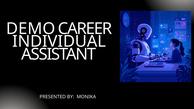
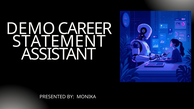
INDIVIDUAL: INDIVIDUAL -> STATEMENT
